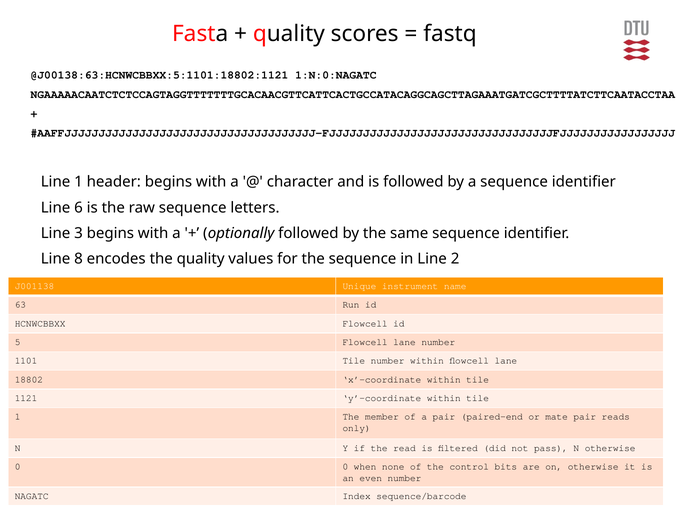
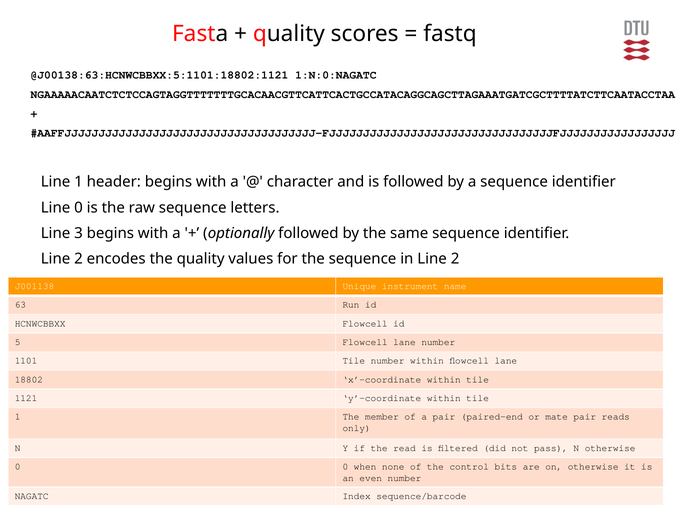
Line 6: 6 -> 0
8 at (78, 259): 8 -> 2
